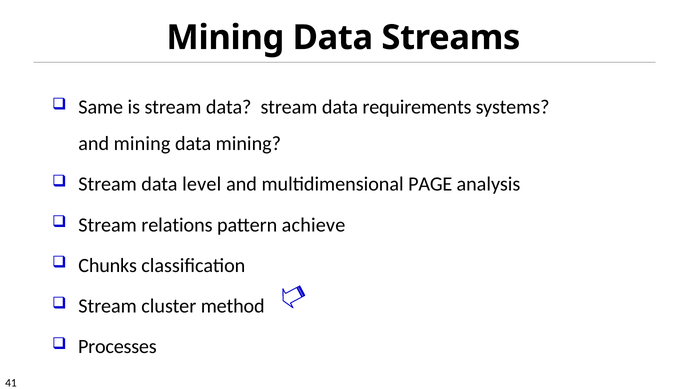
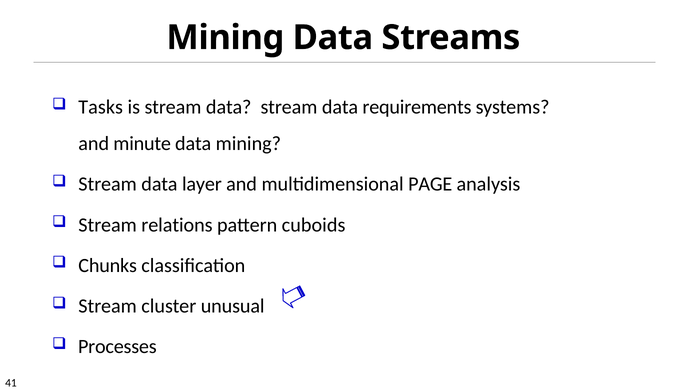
Same: Same -> Tasks
and mining: mining -> minute
level: level -> layer
achieve: achieve -> cuboids
method: method -> unusual
